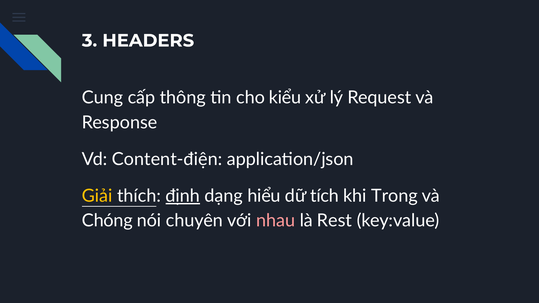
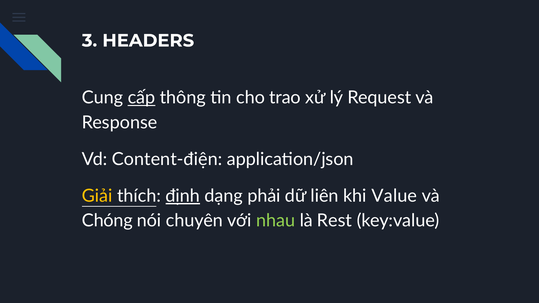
cấp underline: none -> present
kiểu: kiểu -> trao
hiểu: hiểu -> phải
tích: tích -> liên
Trong: Trong -> Value
nhau colour: pink -> light green
